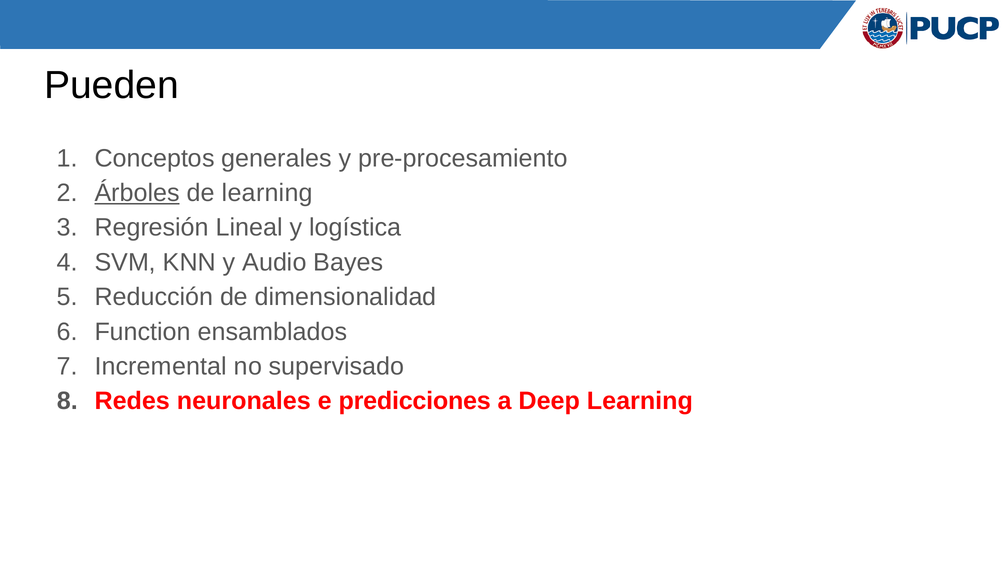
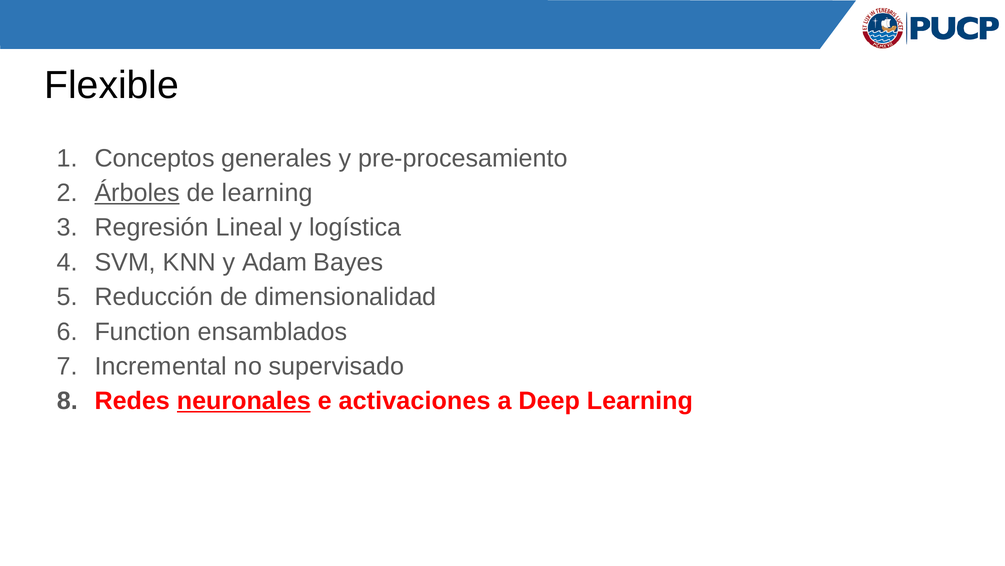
Pueden: Pueden -> Flexible
Audio: Audio -> Adam
neuronales underline: none -> present
predicciones: predicciones -> activaciones
